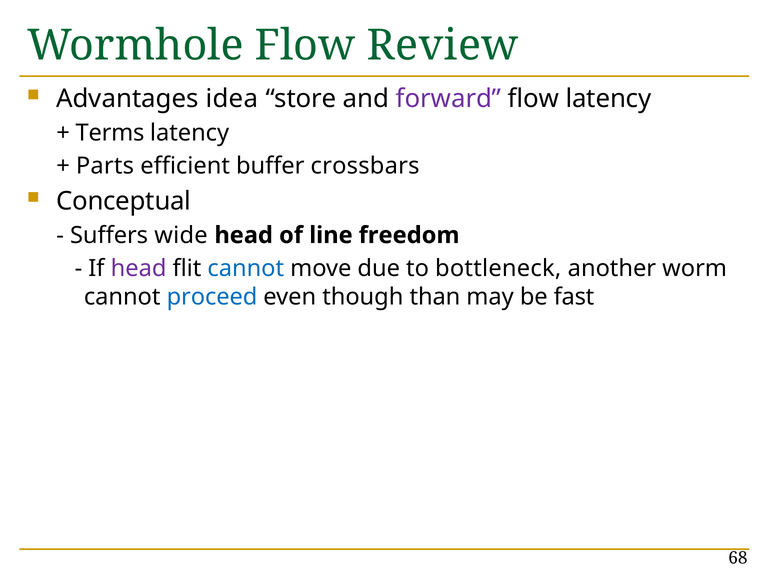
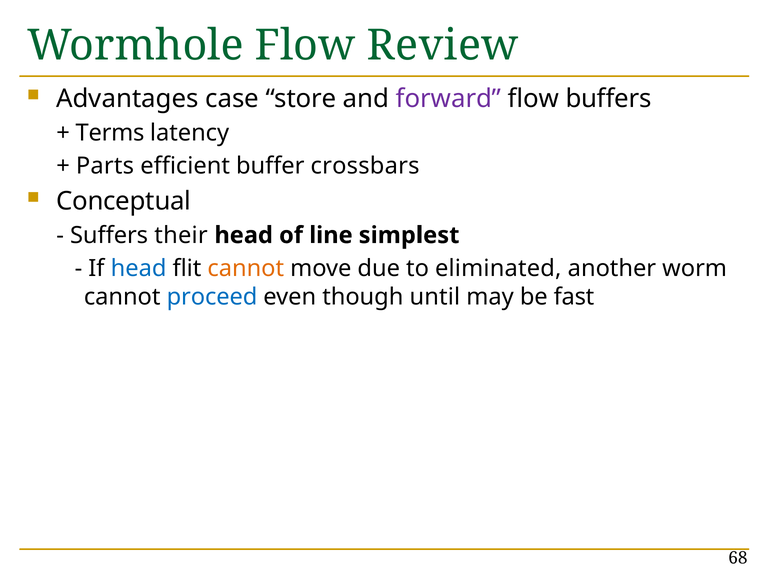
idea: idea -> case
flow latency: latency -> buffers
wide: wide -> their
freedom: freedom -> simplest
head at (139, 269) colour: purple -> blue
cannot at (246, 269) colour: blue -> orange
bottleneck: bottleneck -> eliminated
than: than -> until
